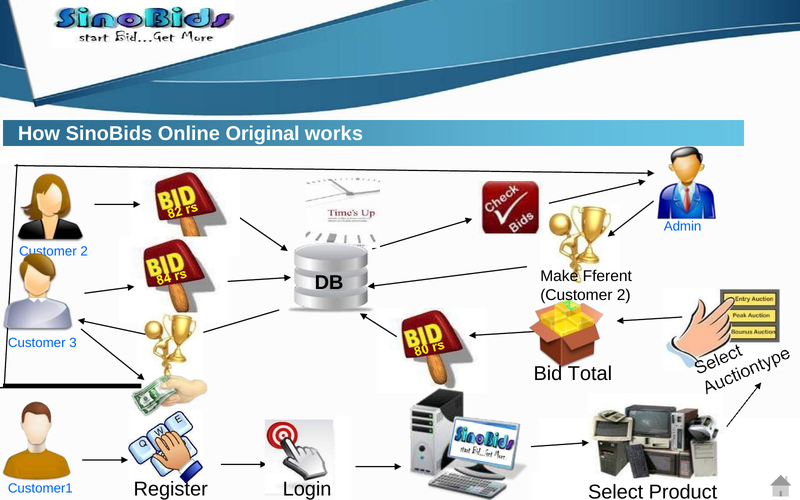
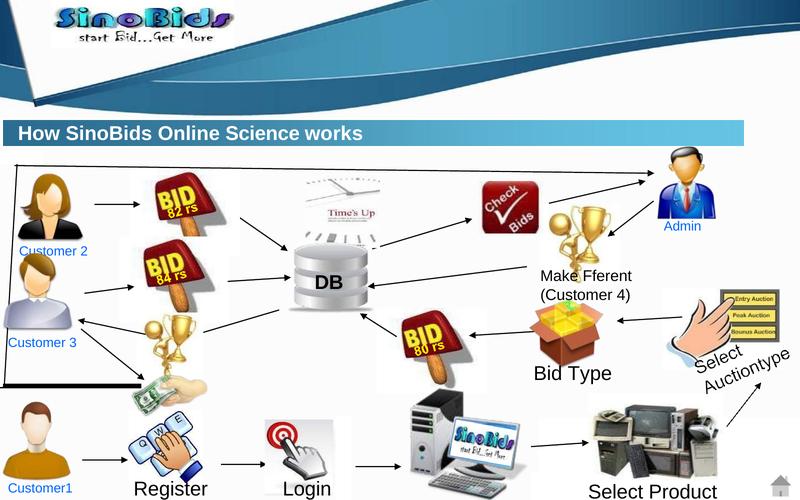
Original: Original -> Science
2 at (624, 295): 2 -> 4
Total: Total -> Type
